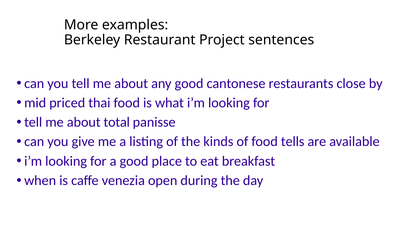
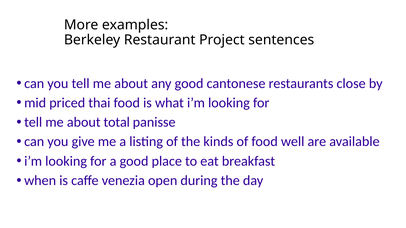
tells: tells -> well
